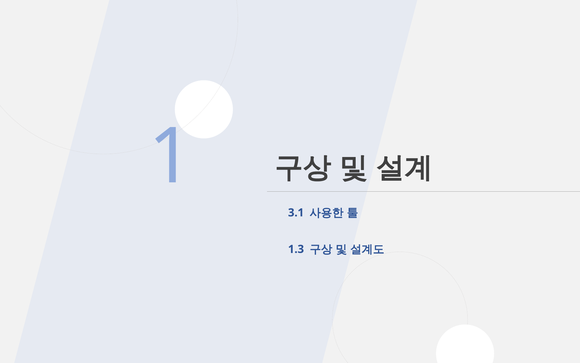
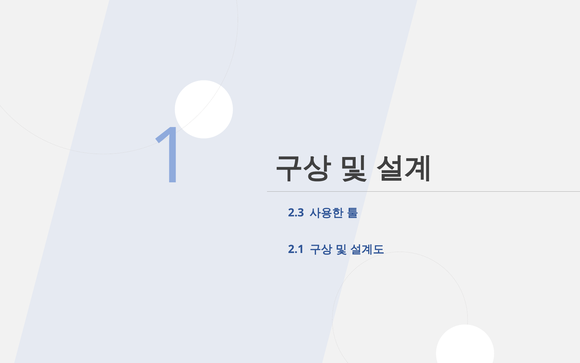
3.1: 3.1 -> 2.3
1.3: 1.3 -> 2.1
